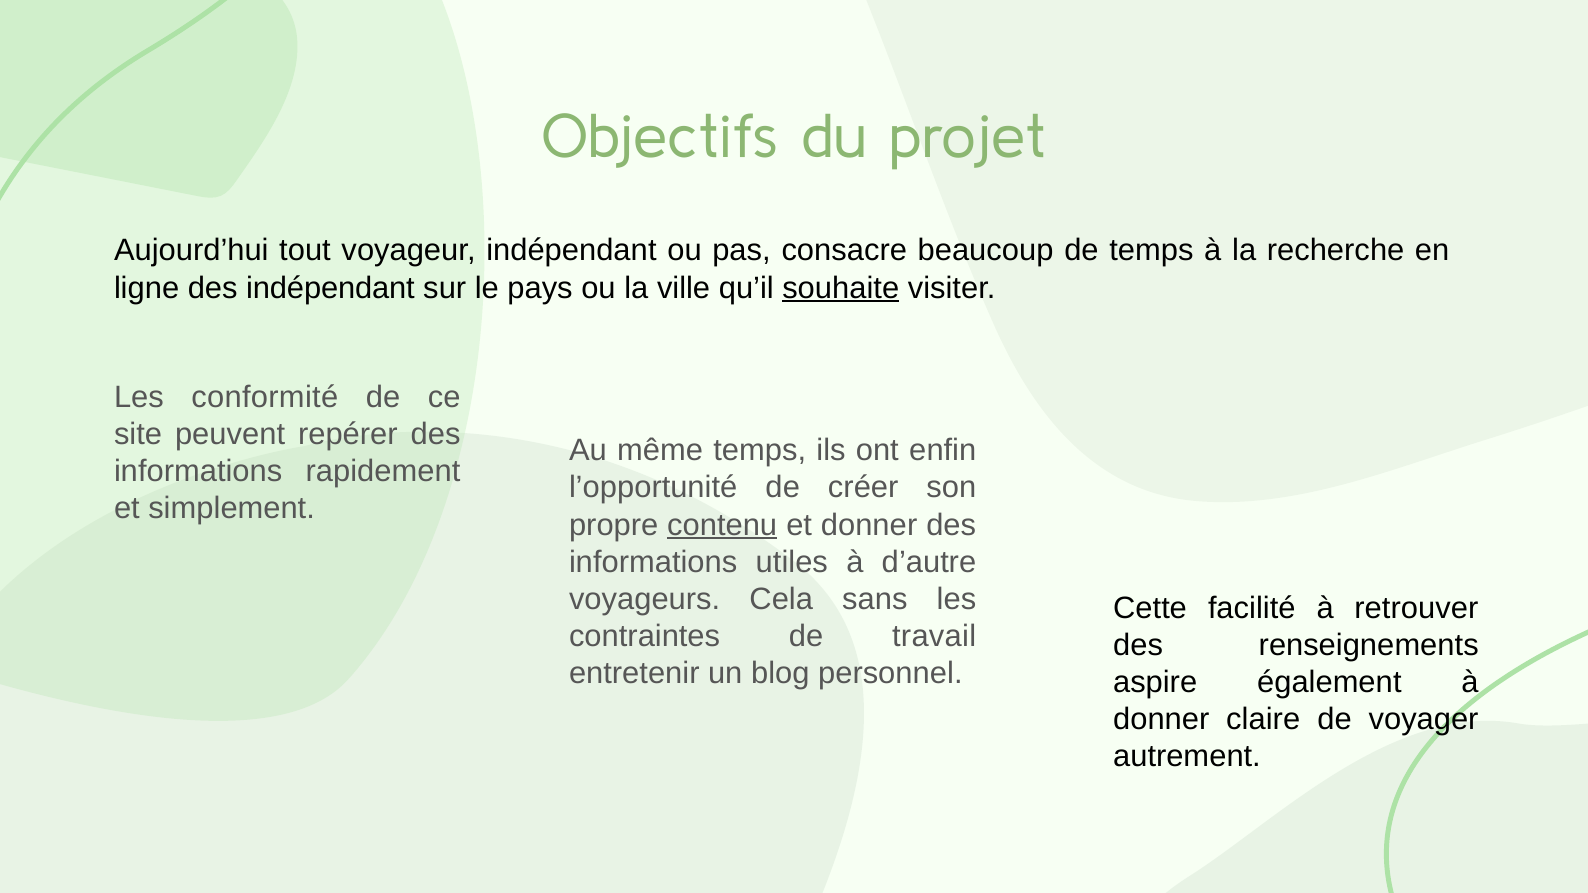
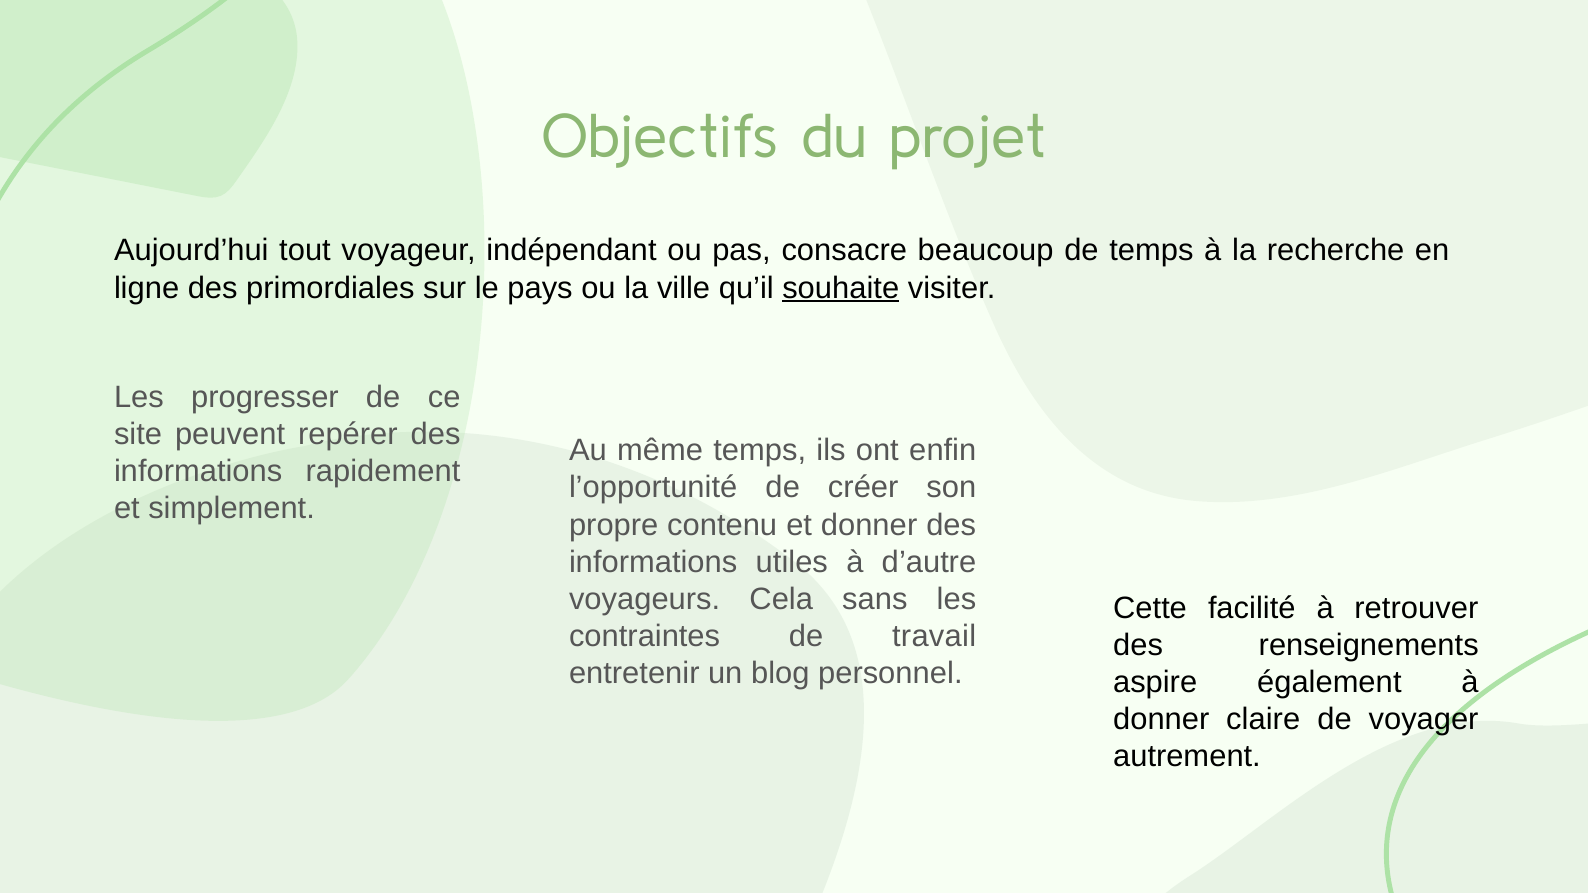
des indépendant: indépendant -> primordiales
conformité: conformité -> progresser
contenu underline: present -> none
